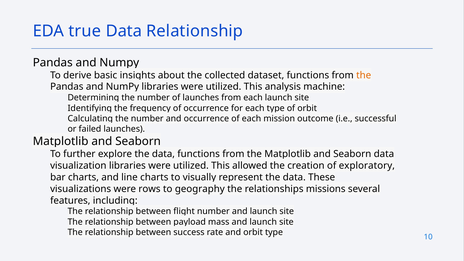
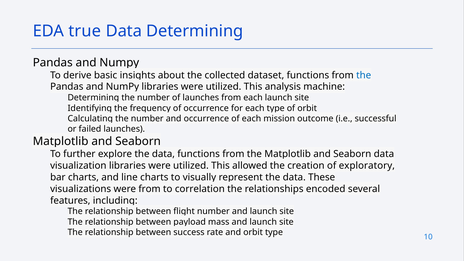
Data Relationship: Relationship -> Determining
the at (364, 75) colour: orange -> blue
rows at (149, 189): rows -> from
geography: geography -> correlation
missions: missions -> encoded
